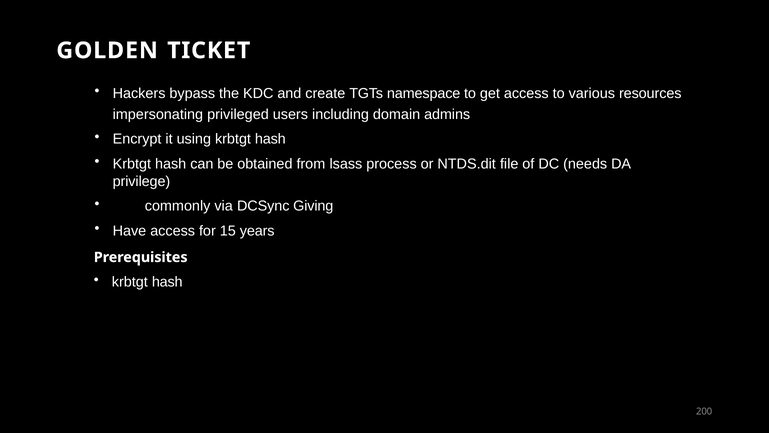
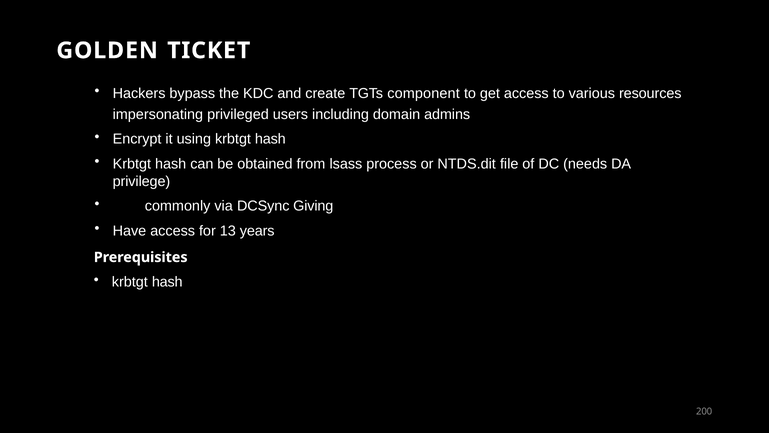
namespace: namespace -> component
15: 15 -> 13
